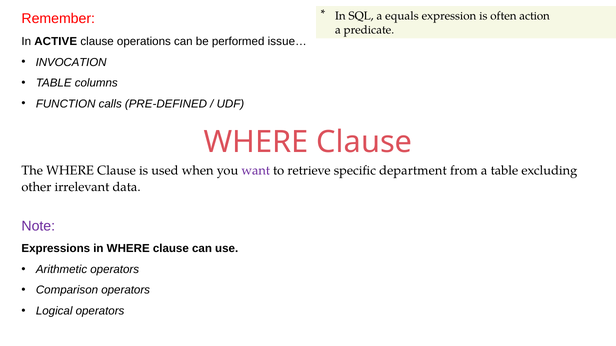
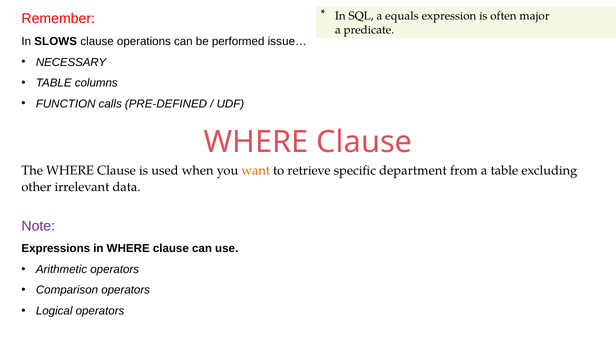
action: action -> major
ACTIVE: ACTIVE -> SLOWS
INVOCATION: INVOCATION -> NECESSARY
want colour: purple -> orange
